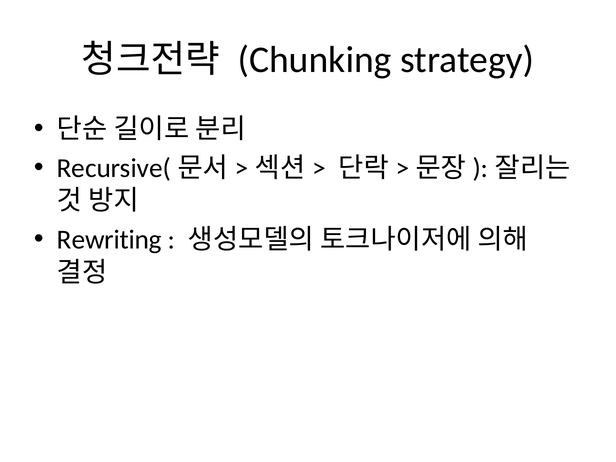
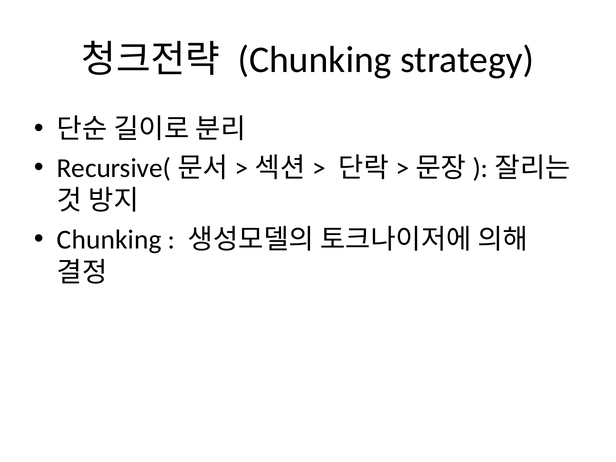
Rewriting at (109, 240): Rewriting -> Chunking
